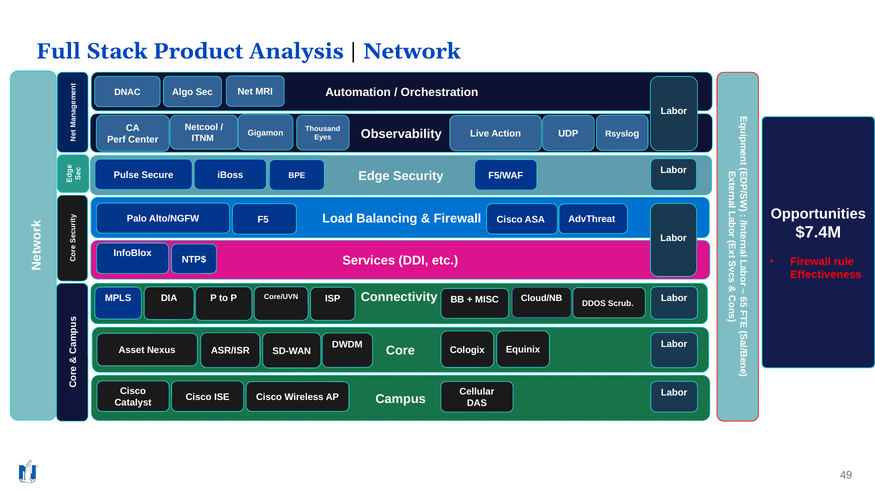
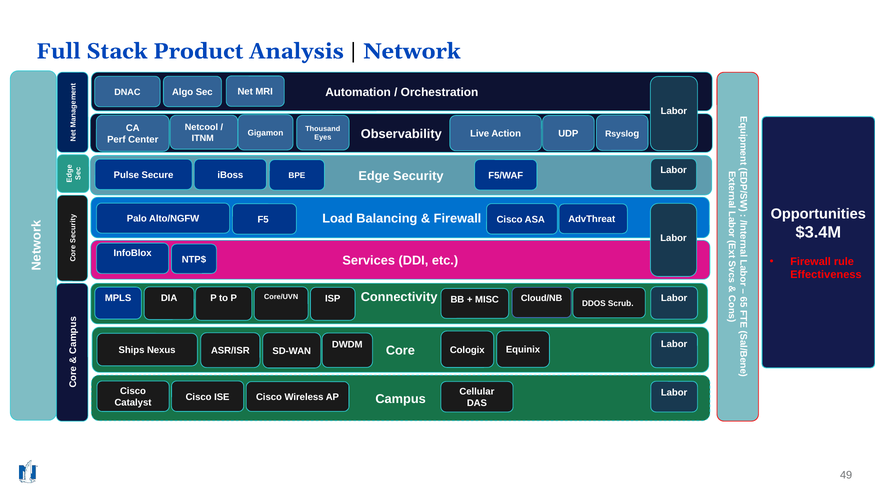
$7.4M: $7.4M -> $3.4M
Asset: Asset -> Ships
